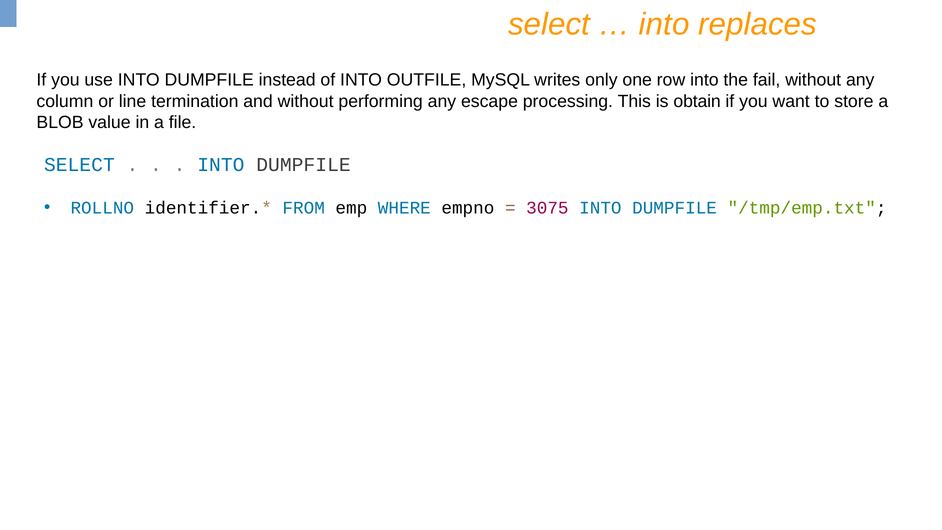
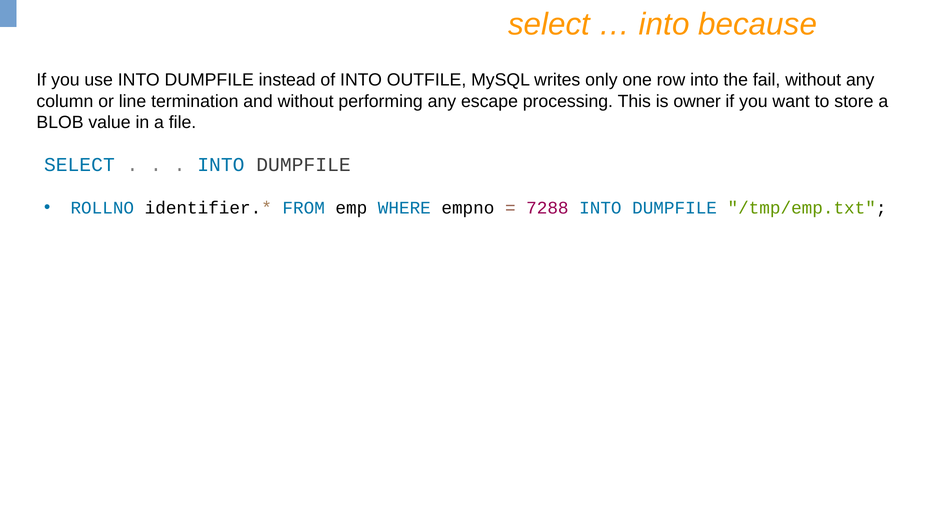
replaces: replaces -> because
obtain: obtain -> owner
3075: 3075 -> 7288
